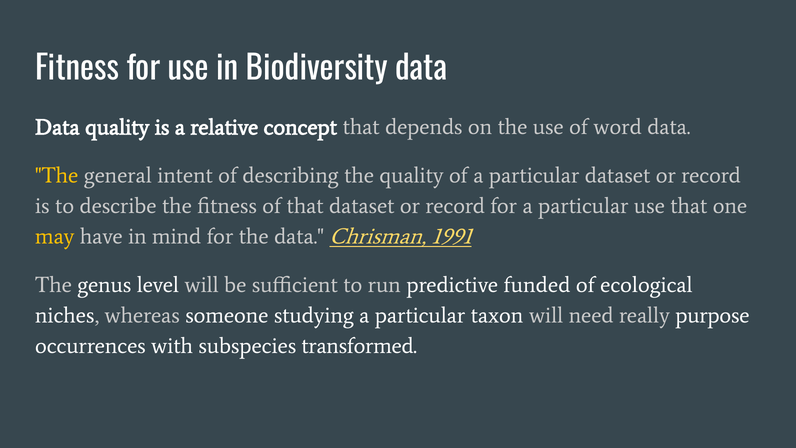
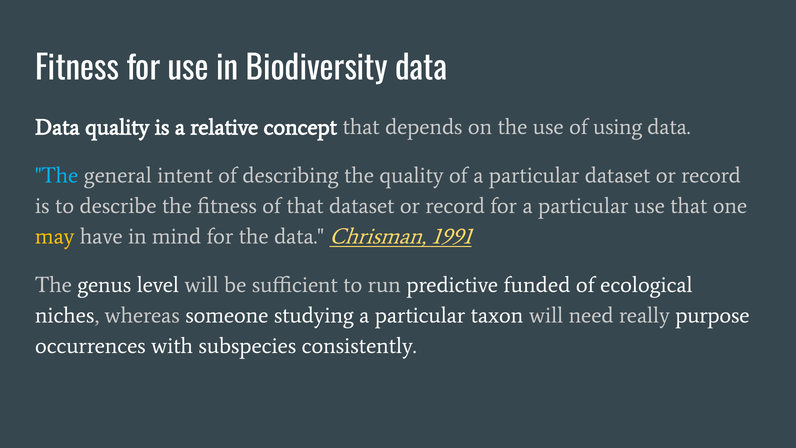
word: word -> using
The at (57, 175) colour: yellow -> light blue
transformed: transformed -> consistently
